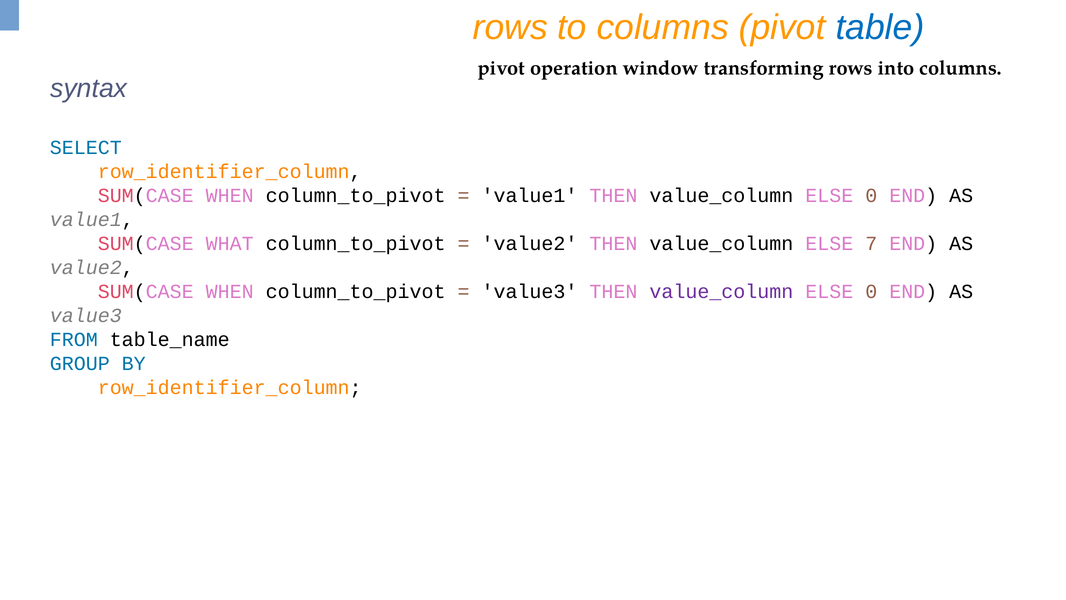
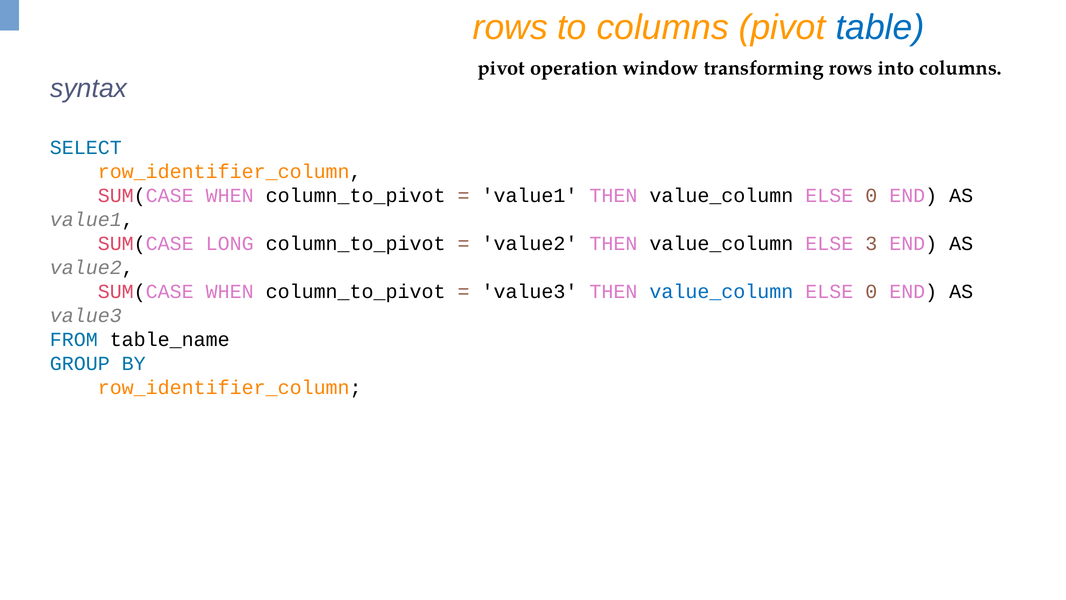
WHAT: WHAT -> LONG
7: 7 -> 3
value_column at (721, 292) colour: purple -> blue
